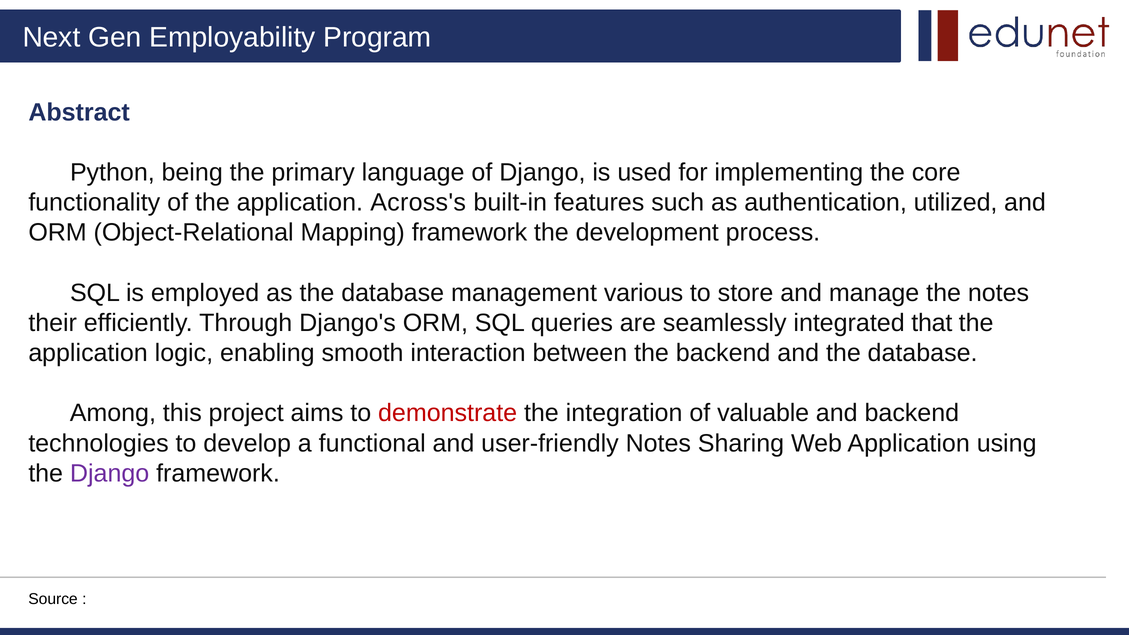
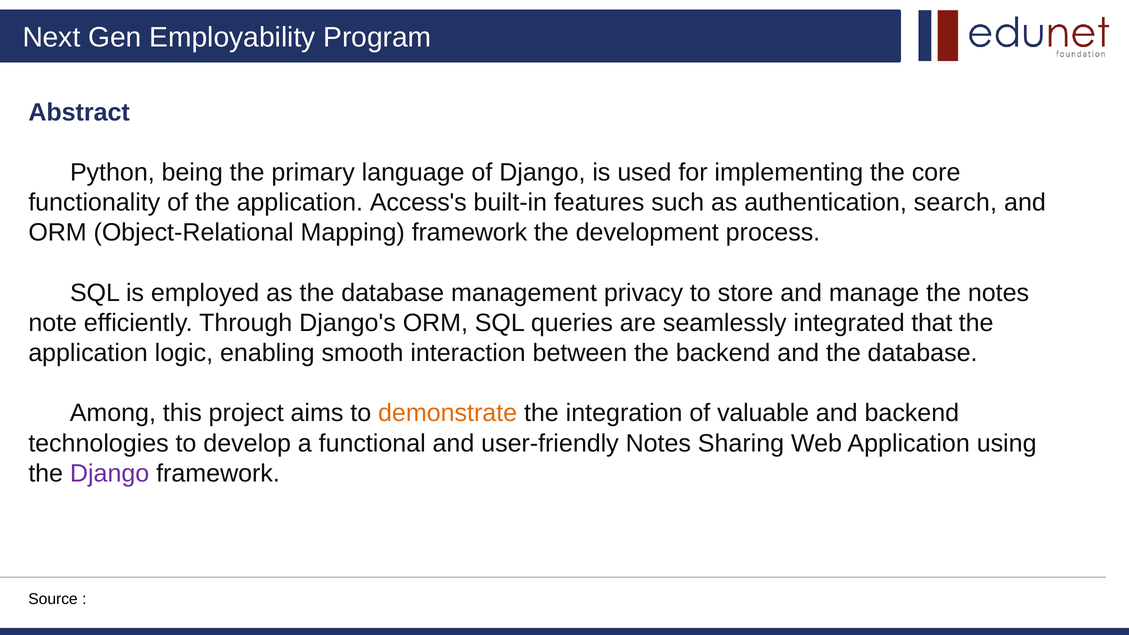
Across's: Across's -> Access's
utilized: utilized -> search
various: various -> privacy
their: their -> note
demonstrate colour: red -> orange
